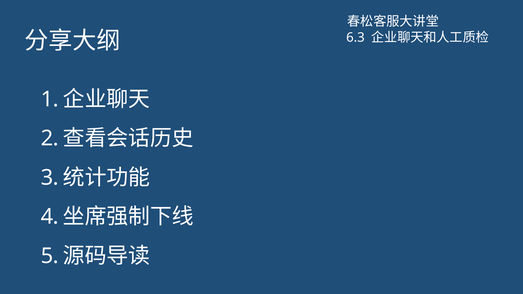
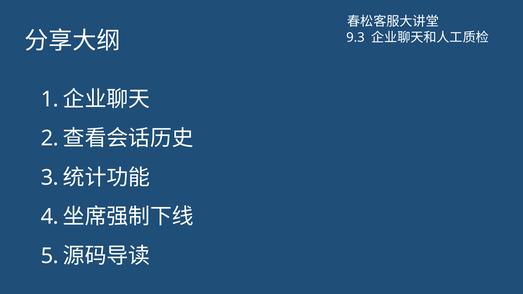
6.3: 6.3 -> 9.3
